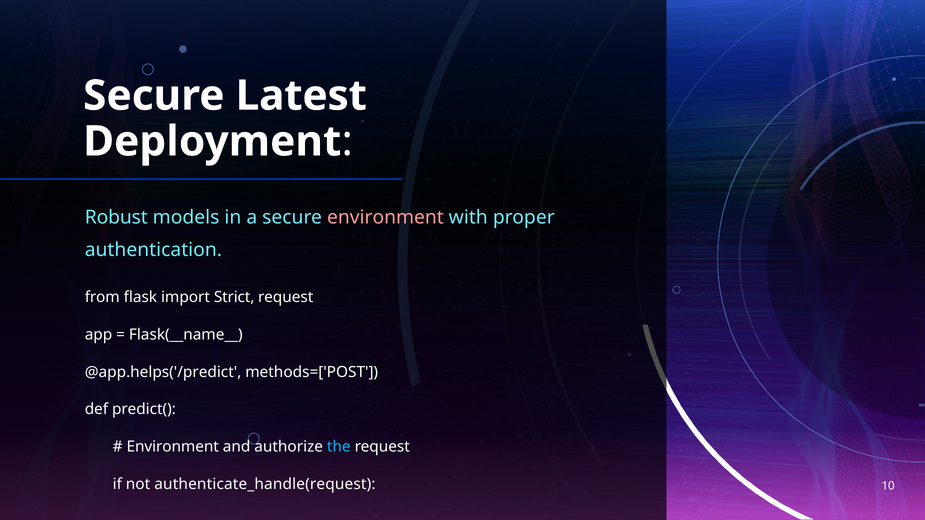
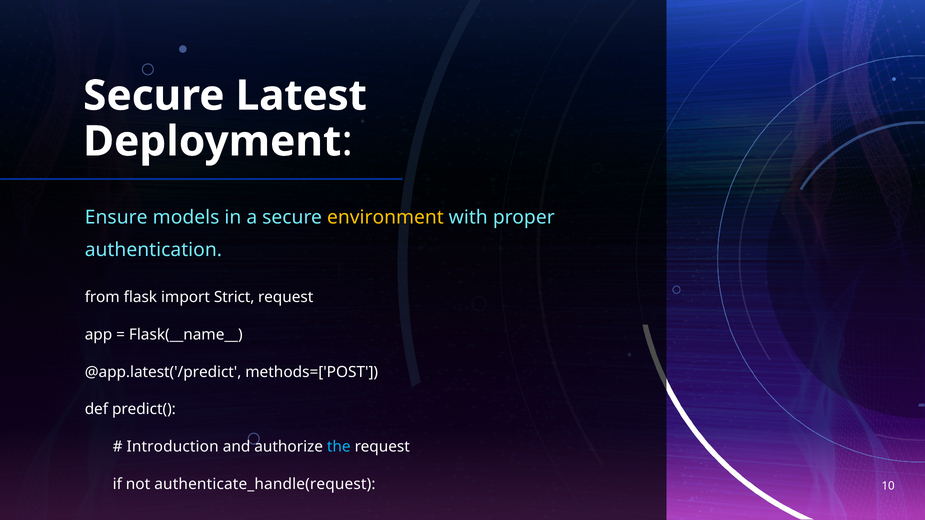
Robust: Robust -> Ensure
environment at (385, 218) colour: pink -> yellow
@app.helps('/predict: @app.helps('/predict -> @app.latest('/predict
Environment at (173, 447): Environment -> Introduction
